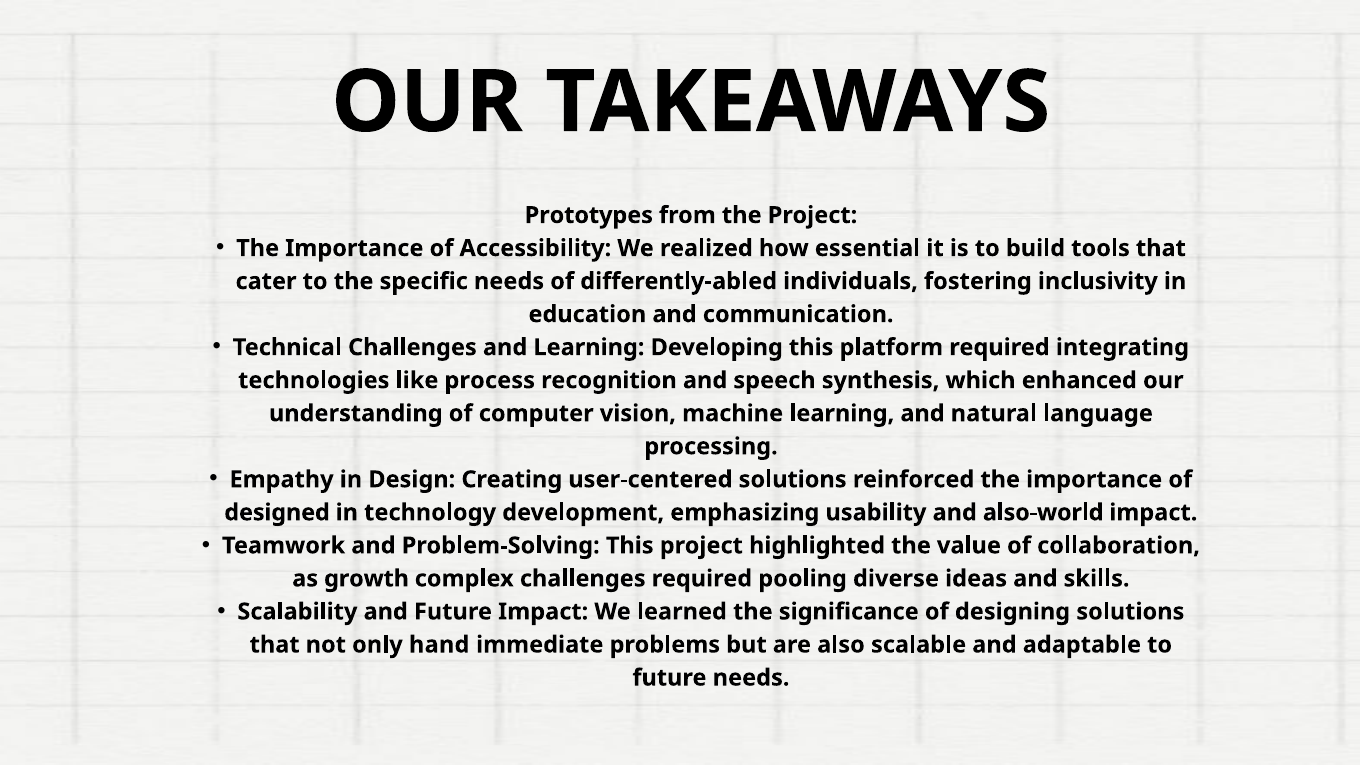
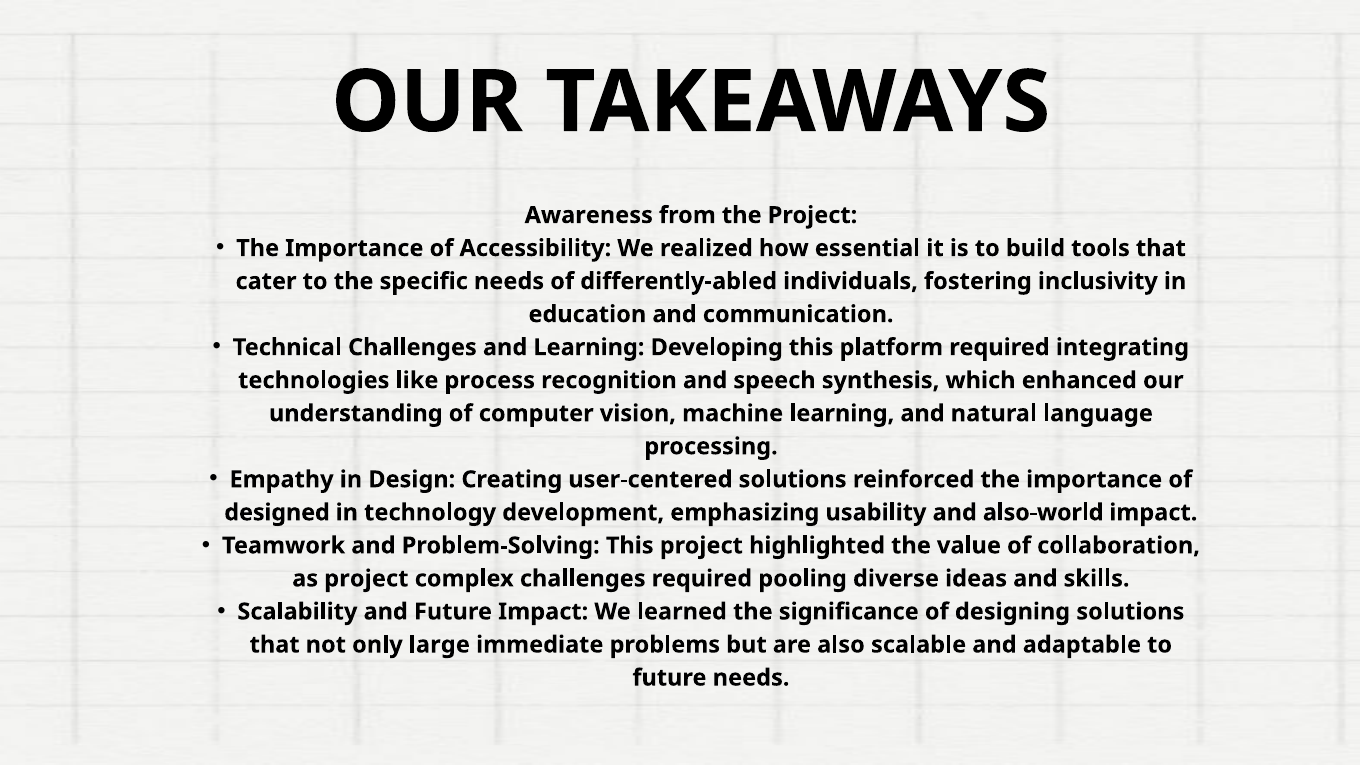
Prototypes: Prototypes -> Awareness
as growth: growth -> project
hand: hand -> large
